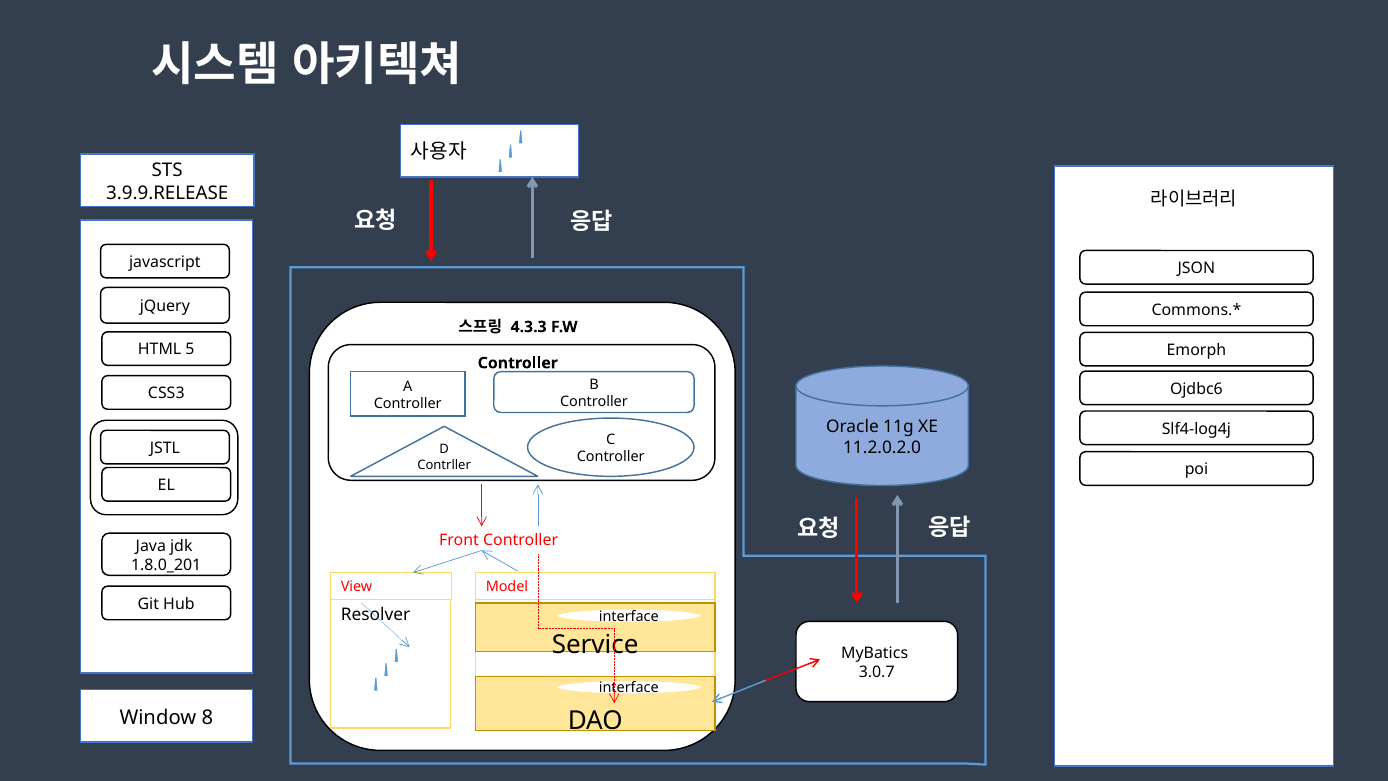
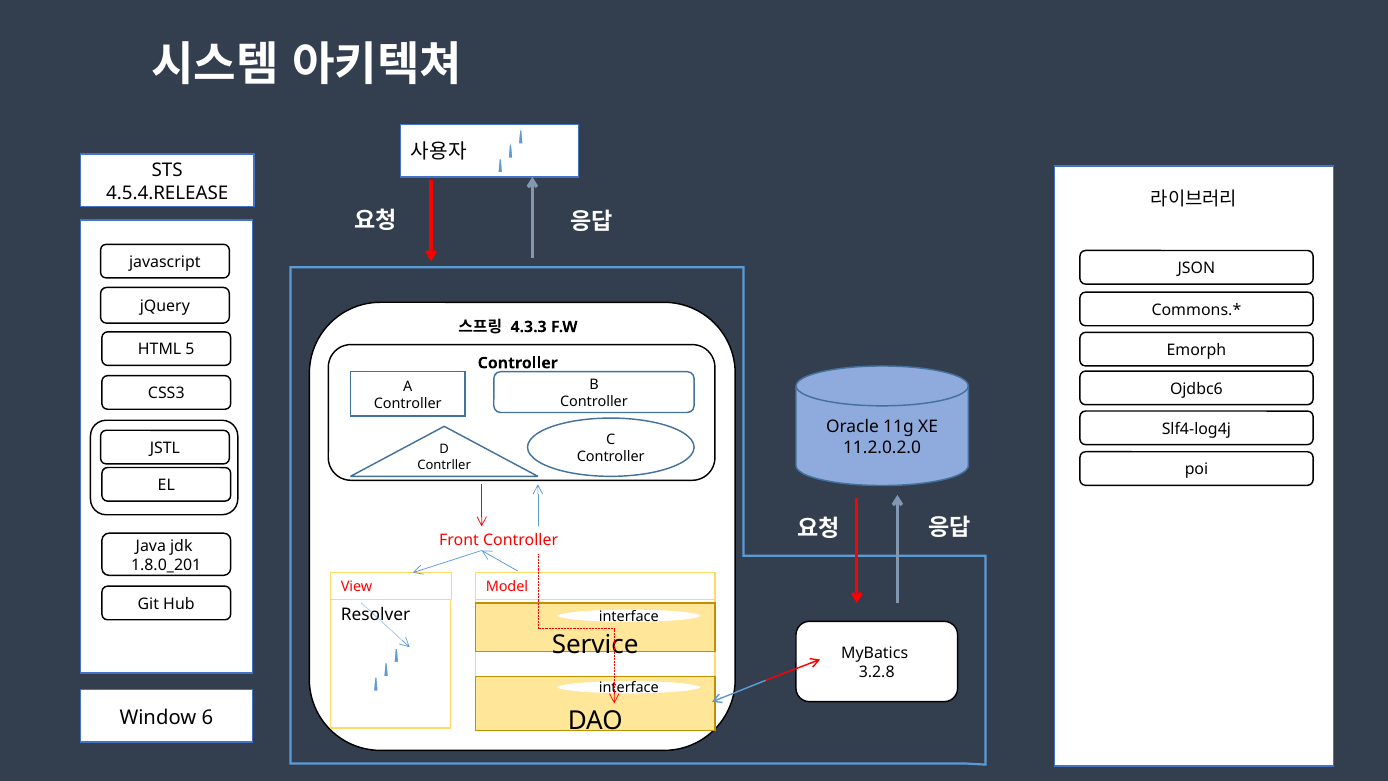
3.9.9.RELEASE: 3.9.9.RELEASE -> 4.5.4.RELEASE
3.0.7: 3.0.7 -> 3.2.8
8: 8 -> 6
